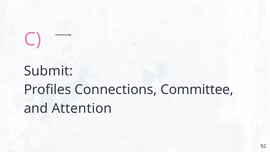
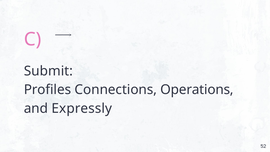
Committee: Committee -> Operations
Attention: Attention -> Expressly
